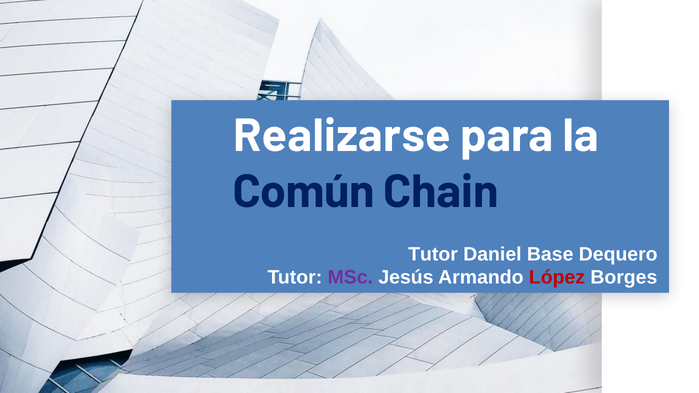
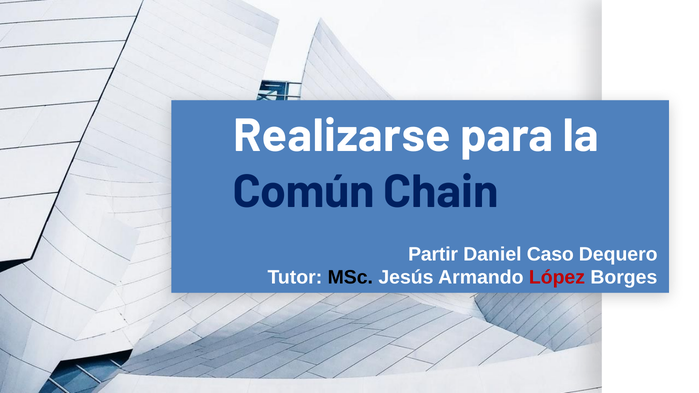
Tutor at (433, 254): Tutor -> Partir
Base: Base -> Caso
MSc colour: purple -> black
